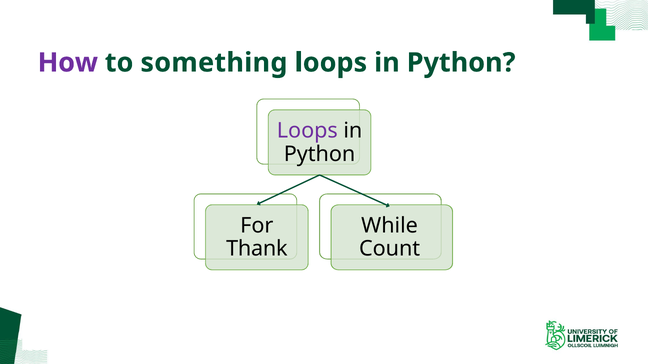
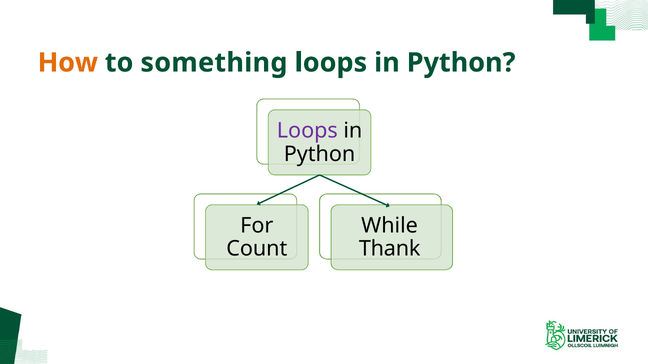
How colour: purple -> orange
Thank: Thank -> Count
Count: Count -> Thank
